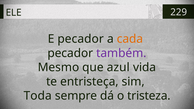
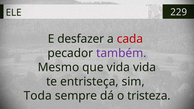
E pecador: pecador -> desfazer
cada colour: orange -> red
que azul: azul -> vida
